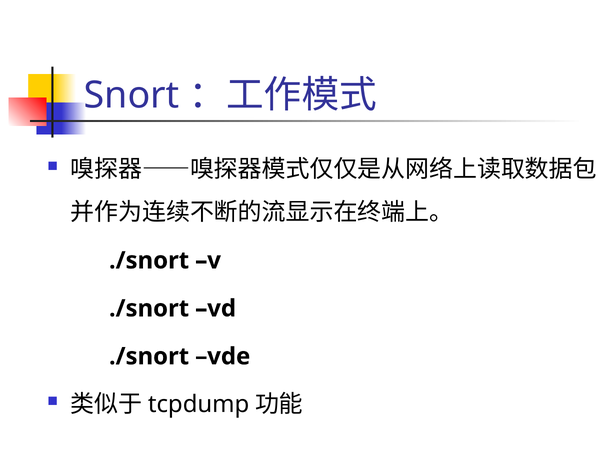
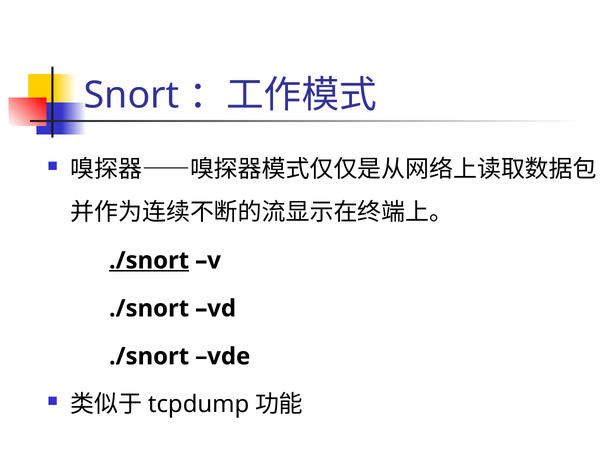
./snort at (149, 261) underline: none -> present
